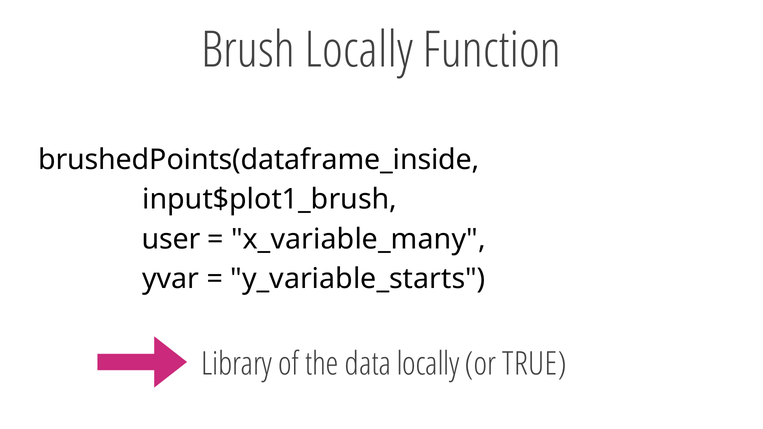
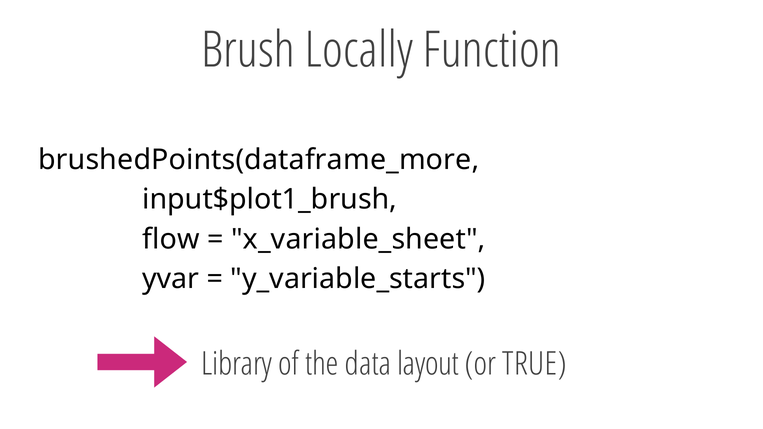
brushedPoints(dataframe_inside: brushedPoints(dataframe_inside -> brushedPoints(dataframe_more
user: user -> flow
x_variable_many: x_variable_many -> x_variable_sheet
data locally: locally -> layout
